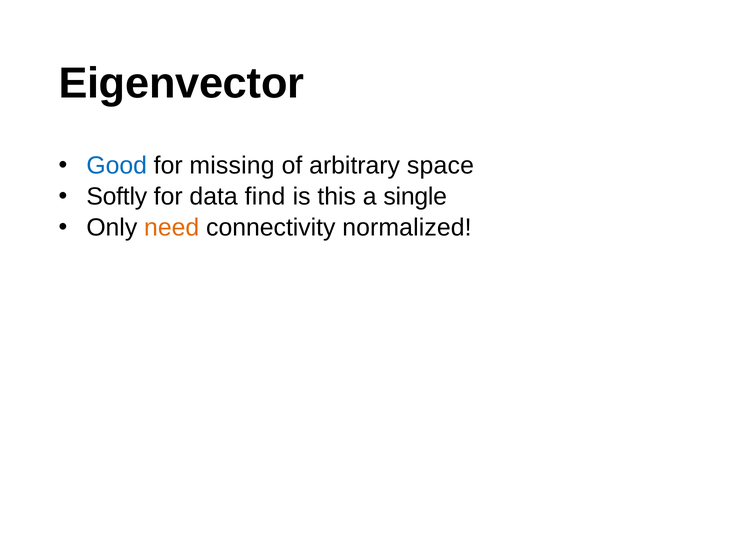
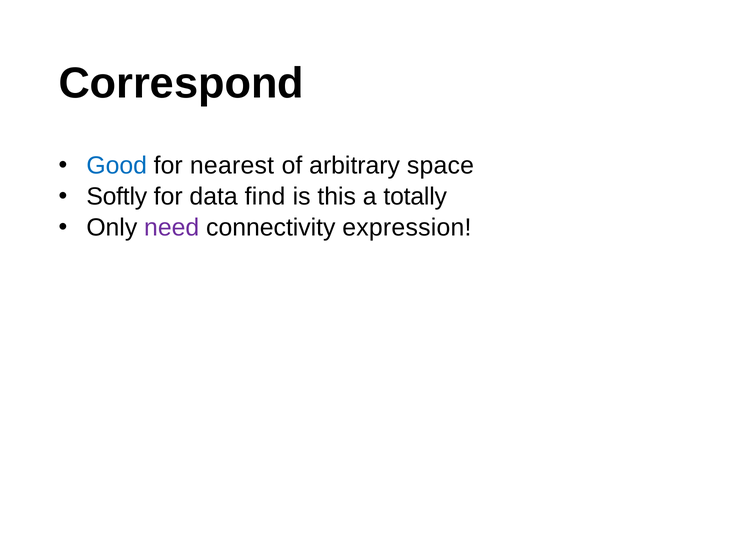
Eigenvector: Eigenvector -> Correspond
missing: missing -> nearest
single: single -> totally
need colour: orange -> purple
normalized: normalized -> expression
